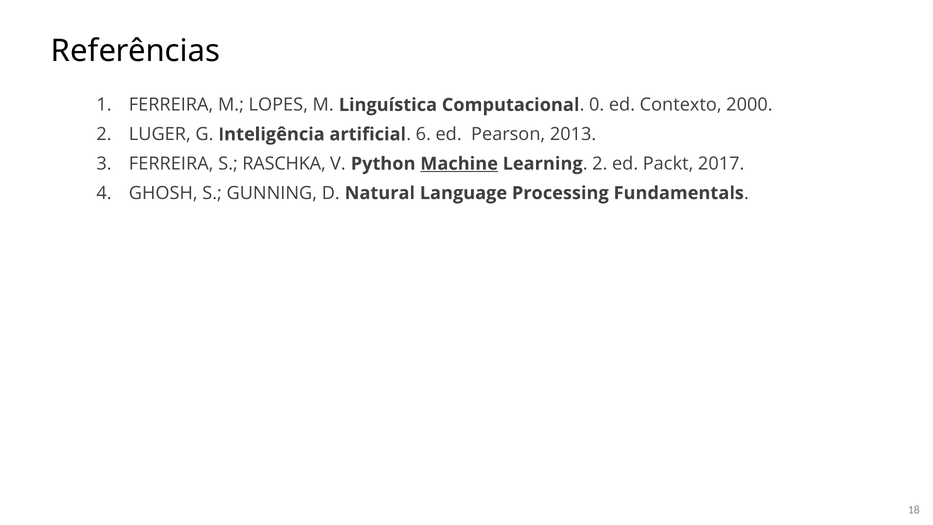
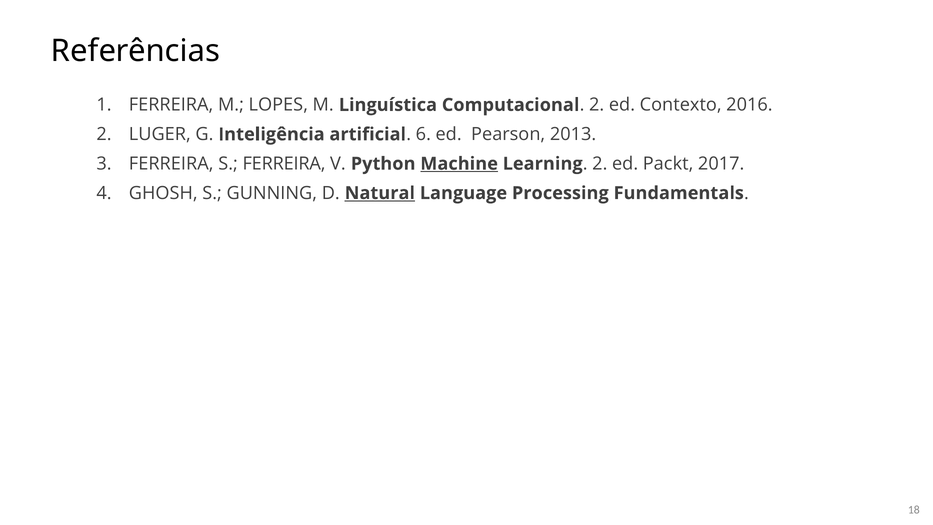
Computacional 0: 0 -> 2
2000: 2000 -> 2016
S RASCHKA: RASCHKA -> FERREIRA
Natural underline: none -> present
